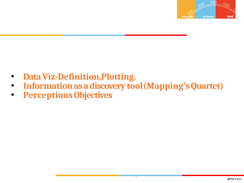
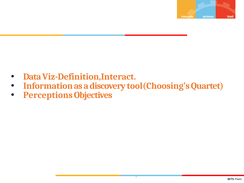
Viz-Definition,Plotting: Viz-Definition,Plotting -> Viz-Definition,Interact
tool(Mapping’s: tool(Mapping’s -> tool(Choosing’s
